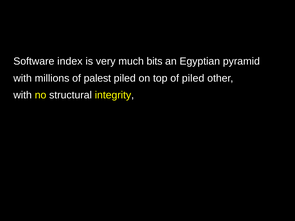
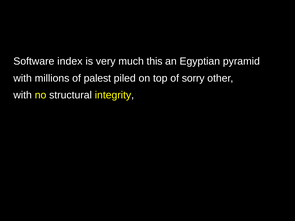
bits: bits -> this
of piled: piled -> sorry
